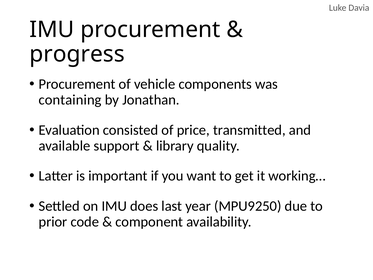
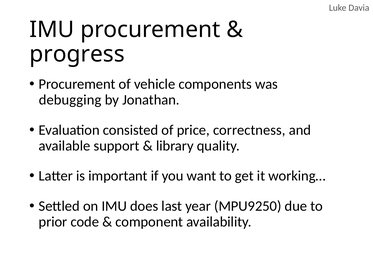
containing: containing -> debugging
transmitted: transmitted -> correctness
